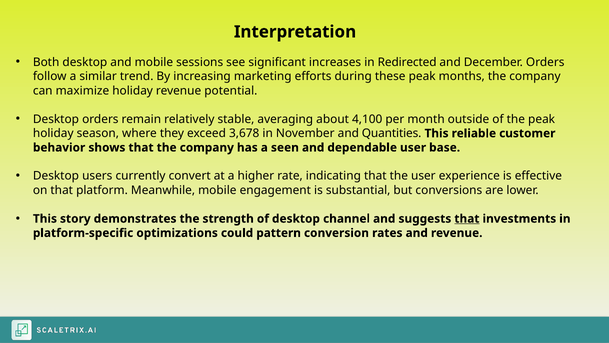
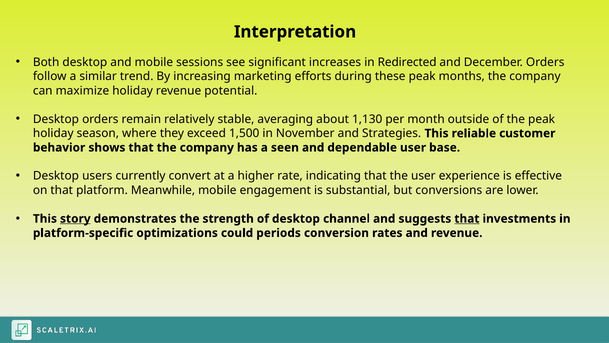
4,100: 4,100 -> 1,130
3,678: 3,678 -> 1,500
Quantities: Quantities -> Strategies
story underline: none -> present
pattern: pattern -> periods
